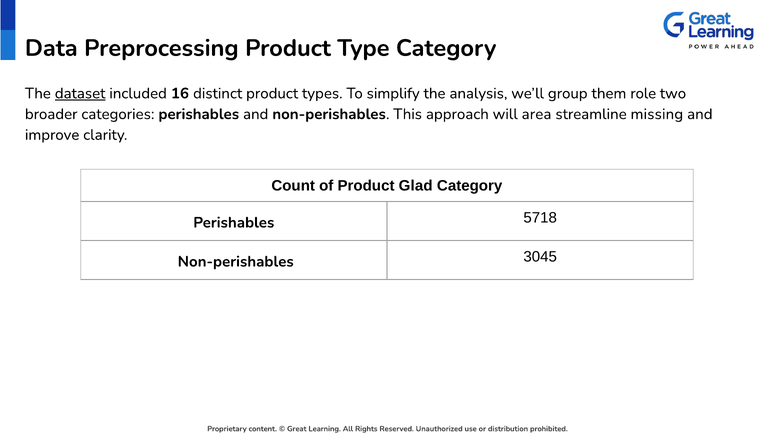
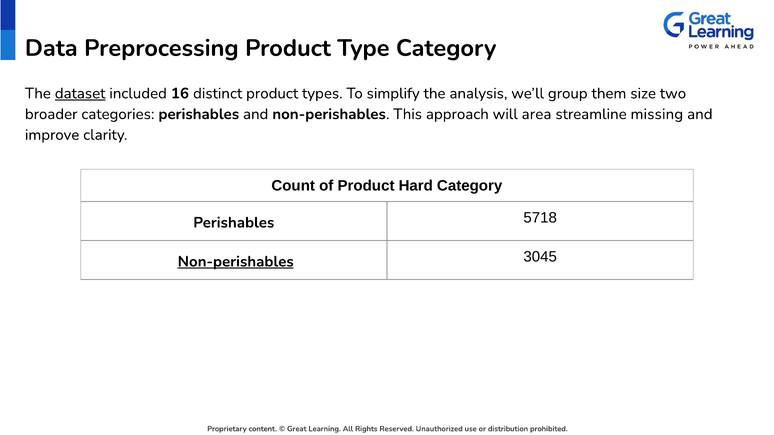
role: role -> size
Glad: Glad -> Hard
Non-perishables at (236, 262) underline: none -> present
